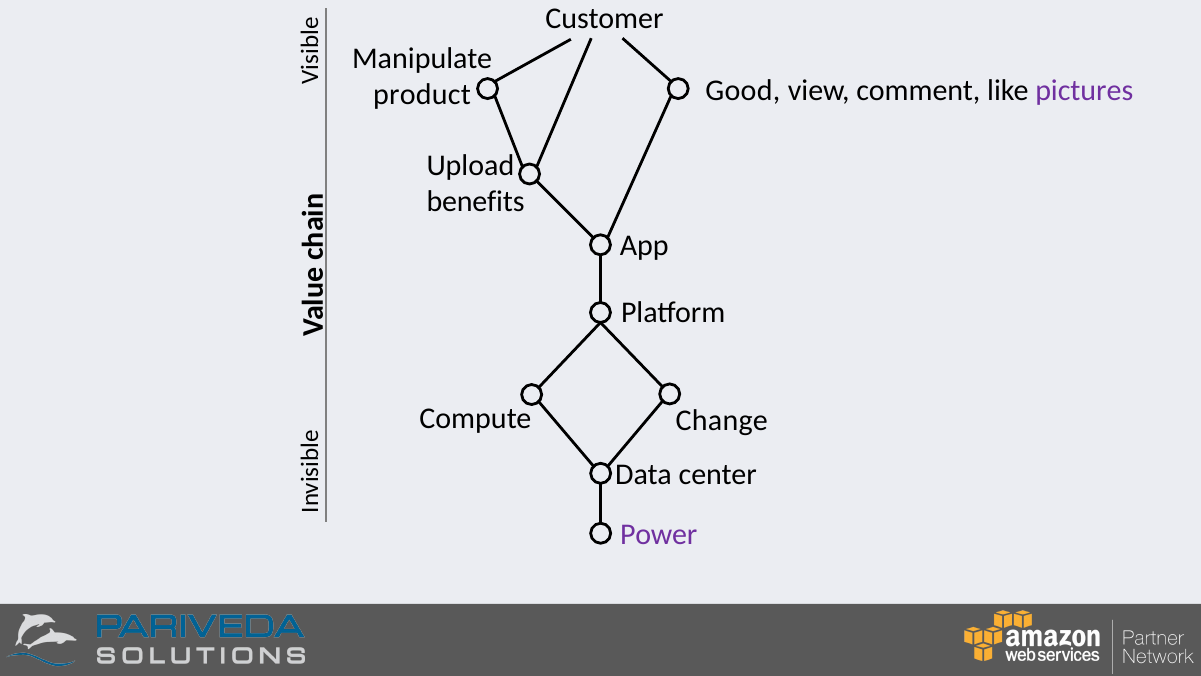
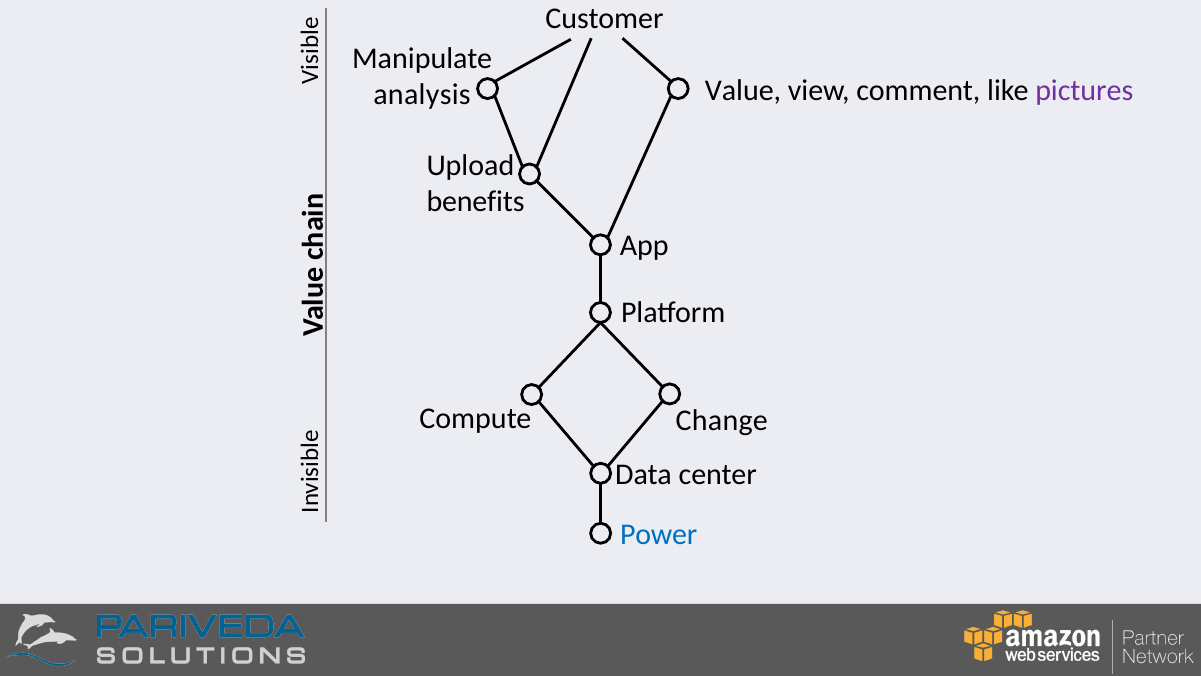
Good: Good -> Value
product: product -> analysis
Power colour: purple -> blue
